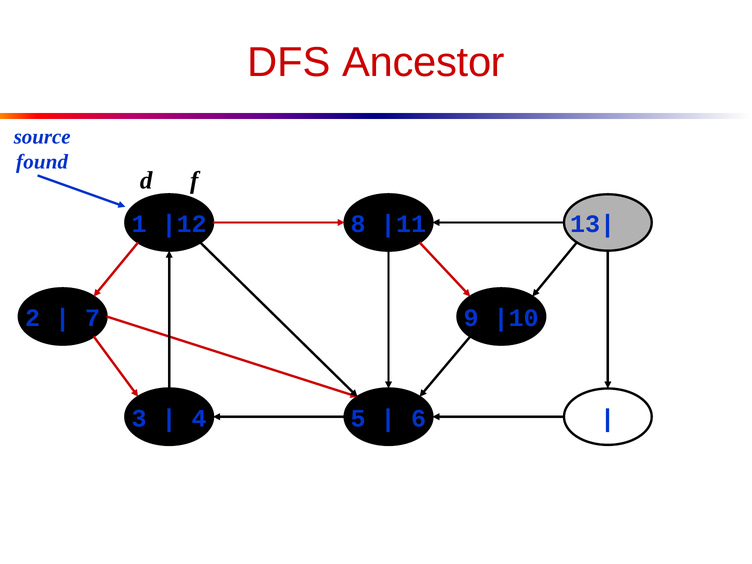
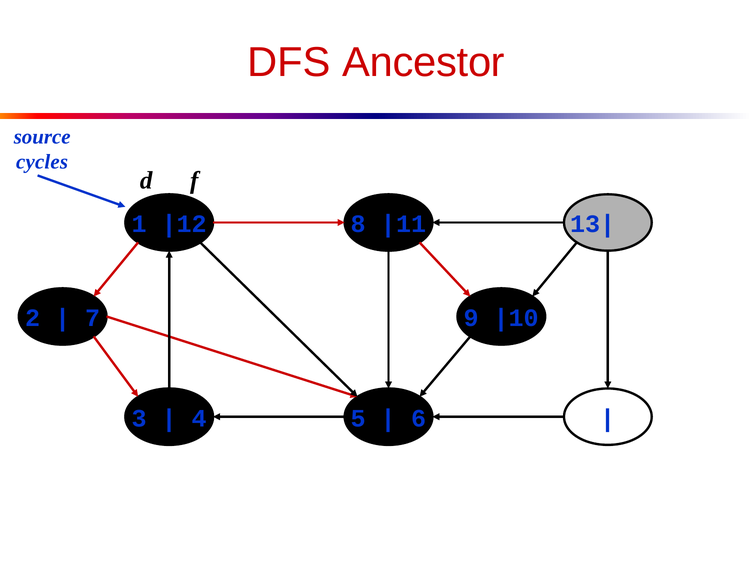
found: found -> cycles
